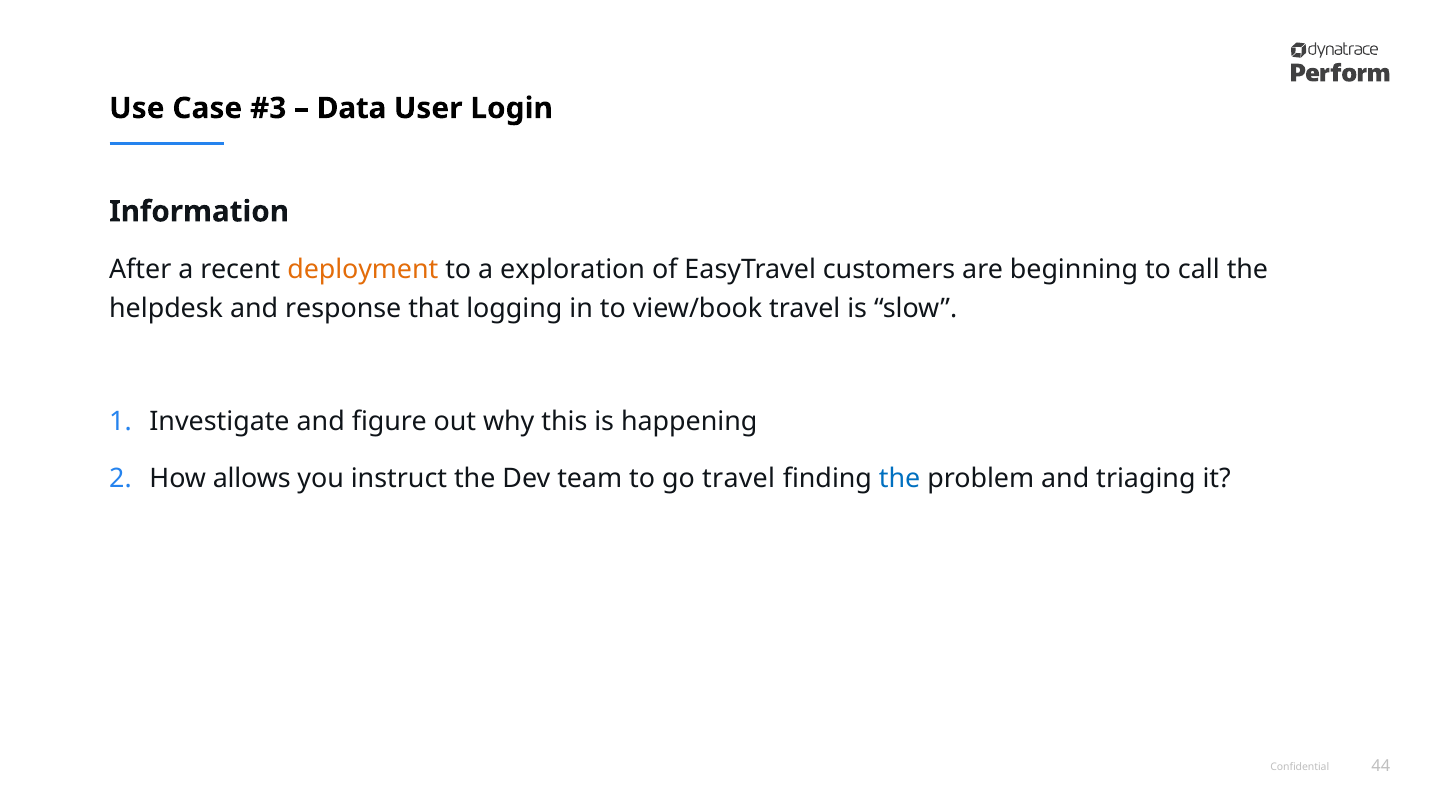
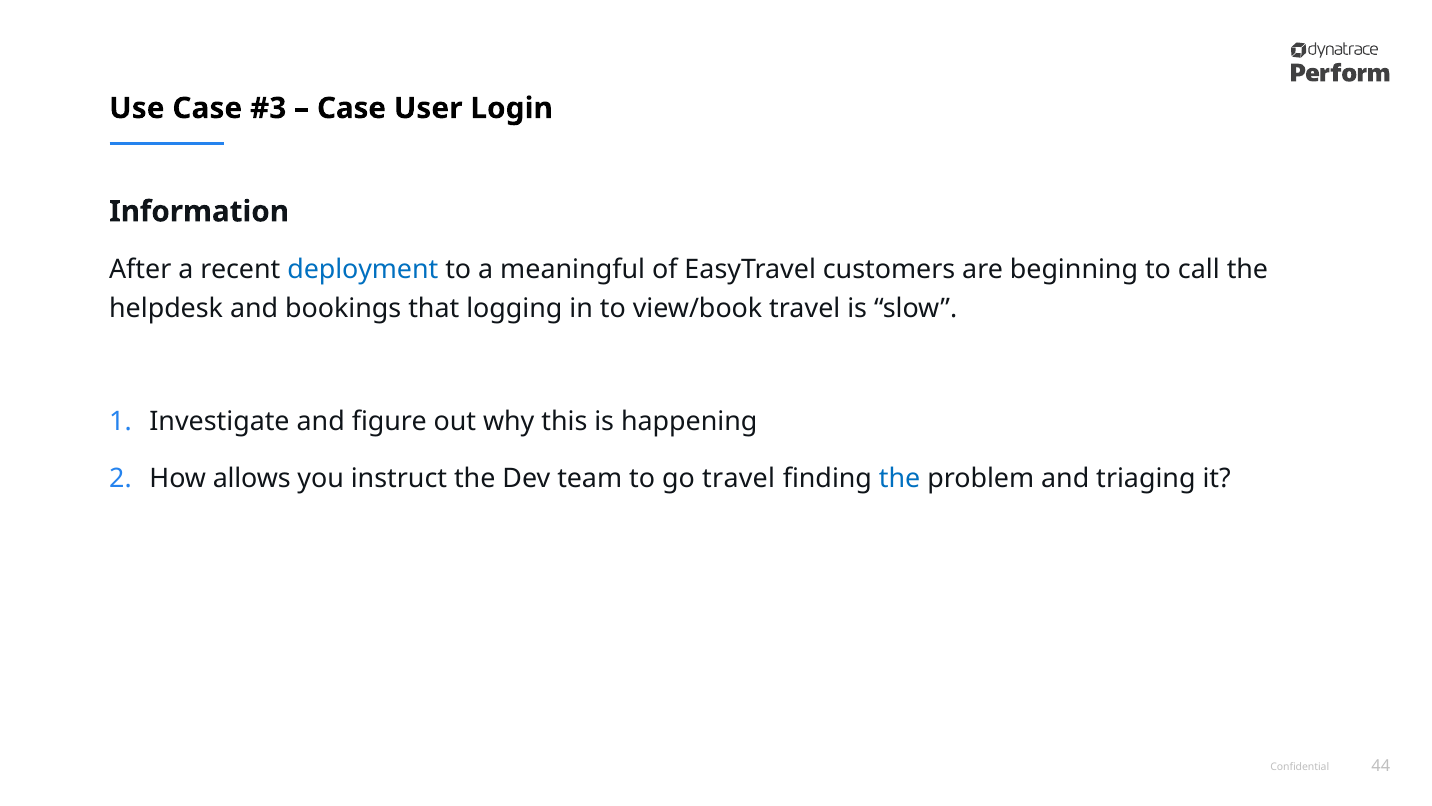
Data at (352, 108): Data -> Case
deployment colour: orange -> blue
exploration: exploration -> meaningful
response: response -> bookings
